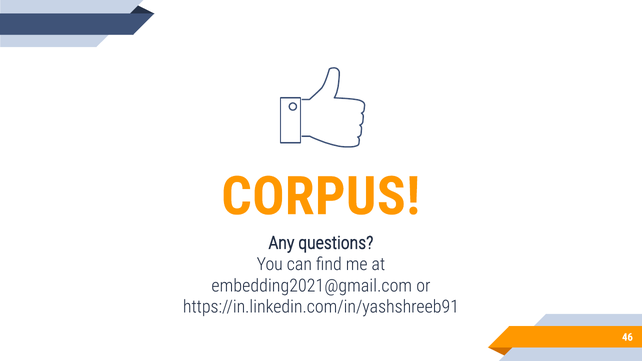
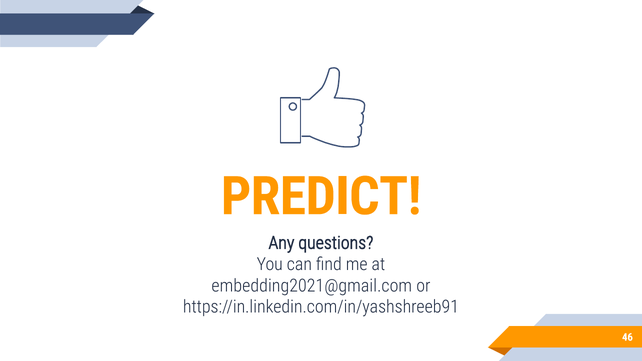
CORPUS: CORPUS -> PREDICT
